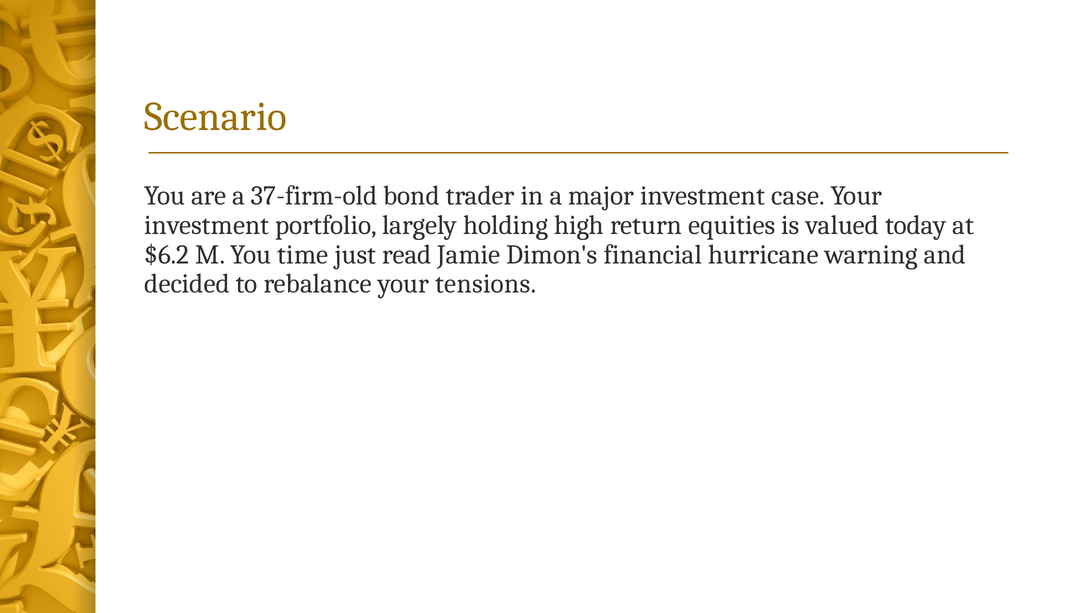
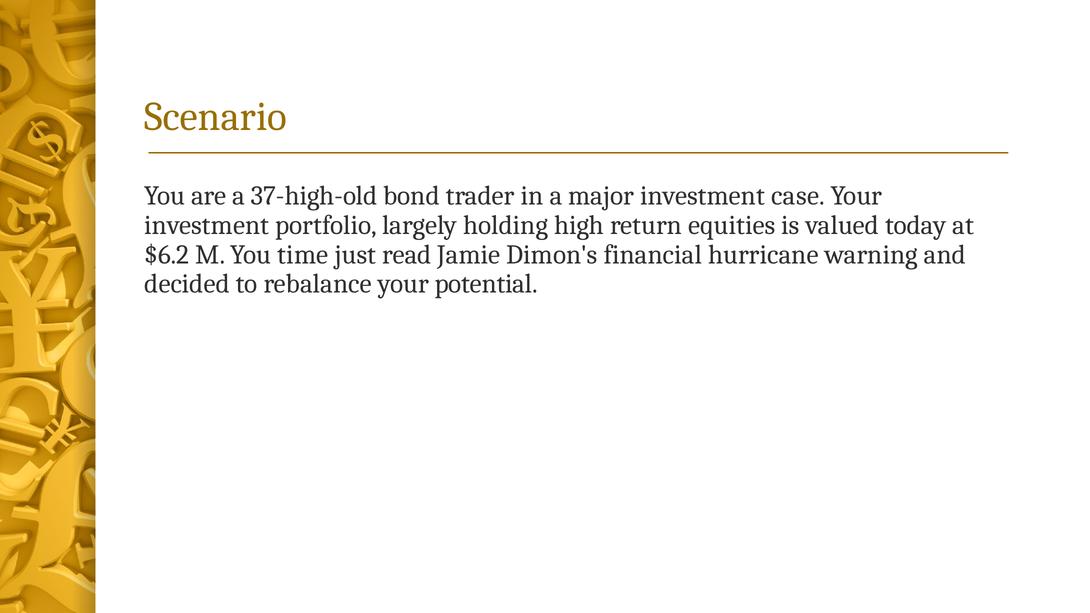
37-firm-old: 37-firm-old -> 37-high-old
tensions: tensions -> potential
